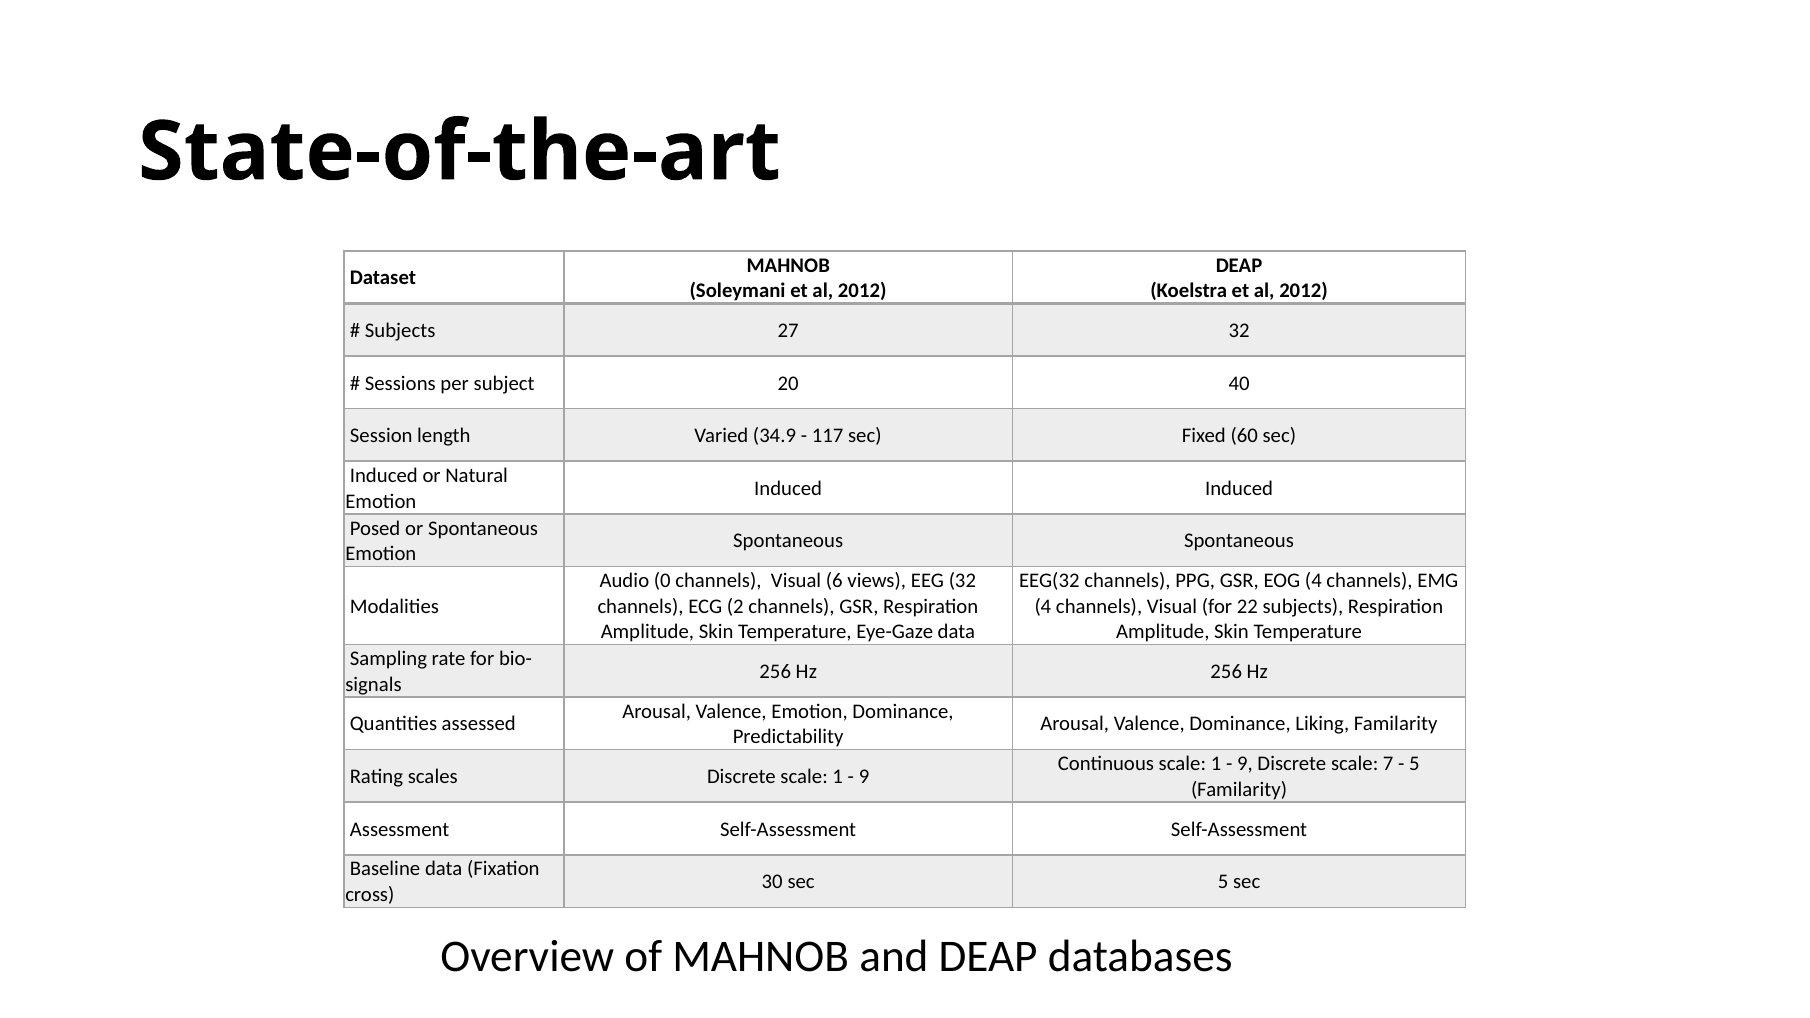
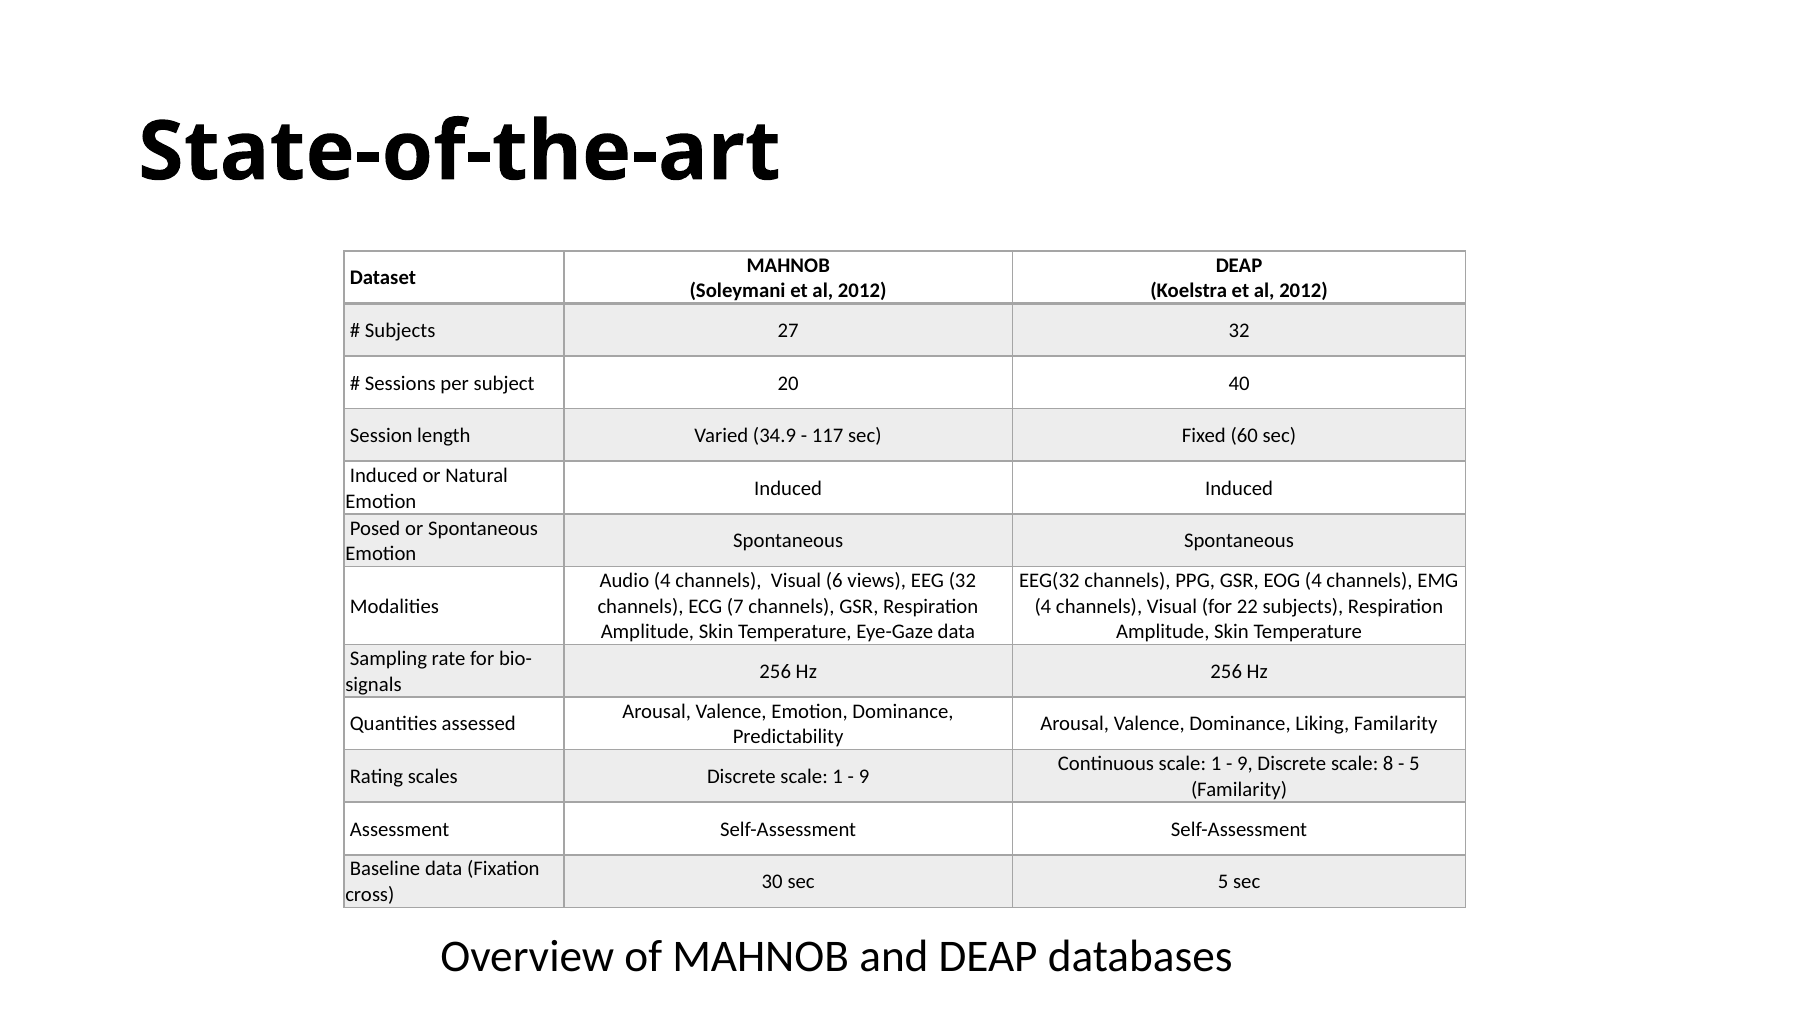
Audio 0: 0 -> 4
2: 2 -> 7
7: 7 -> 8
